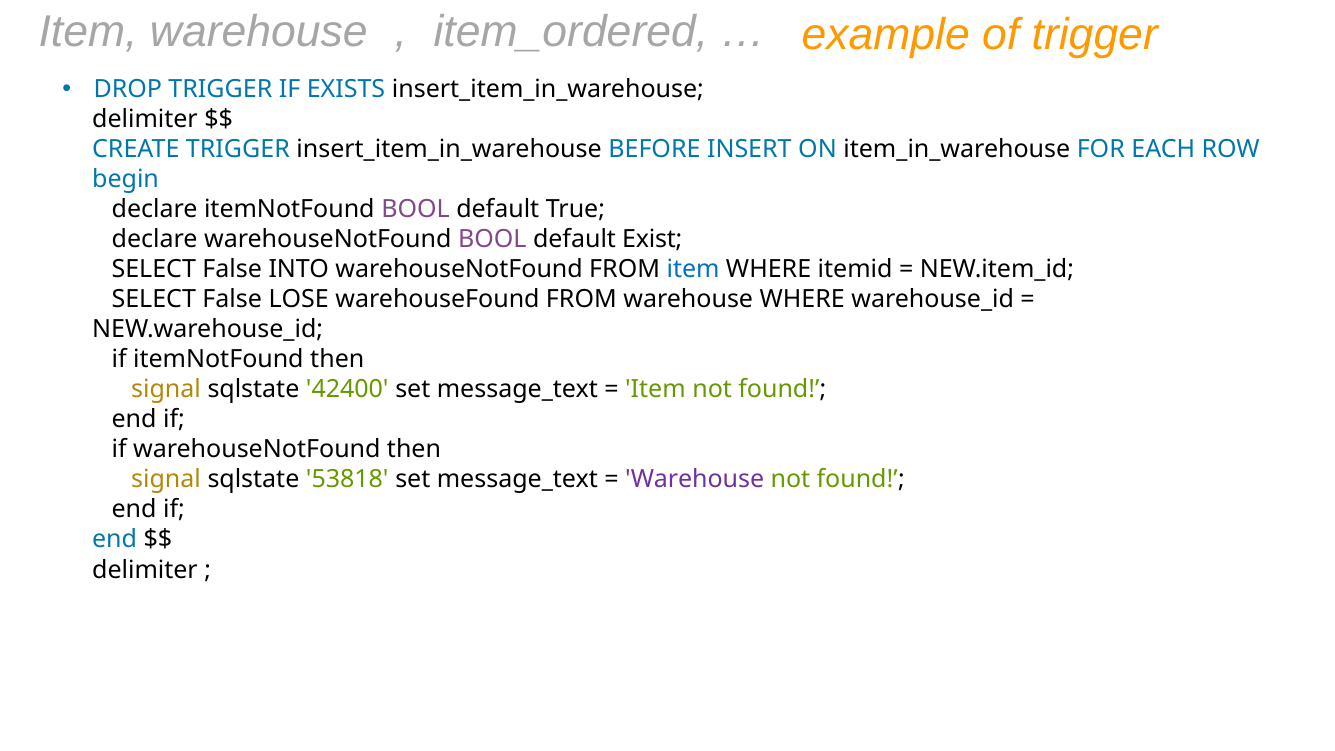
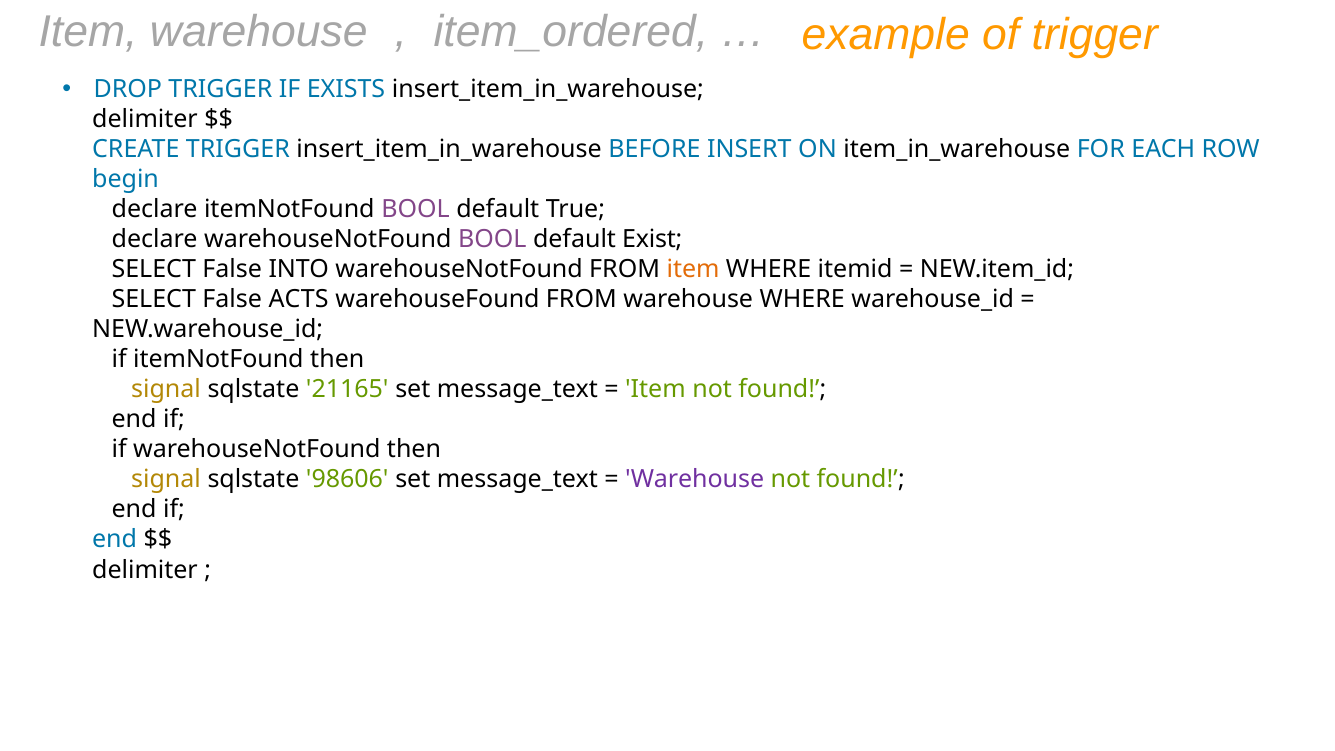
item at (693, 269) colour: blue -> orange
LOSE: LOSE -> ACTS
42400: 42400 -> 21165
53818: 53818 -> 98606
